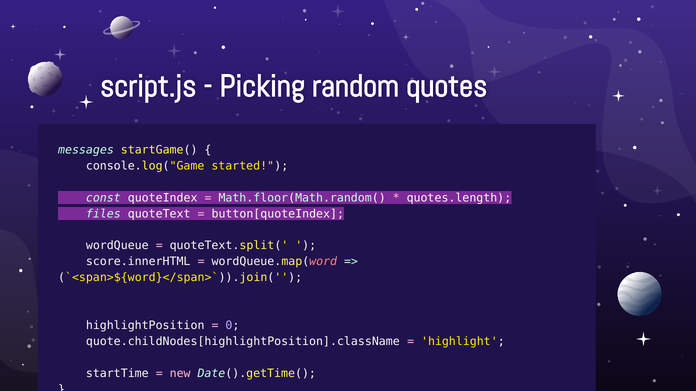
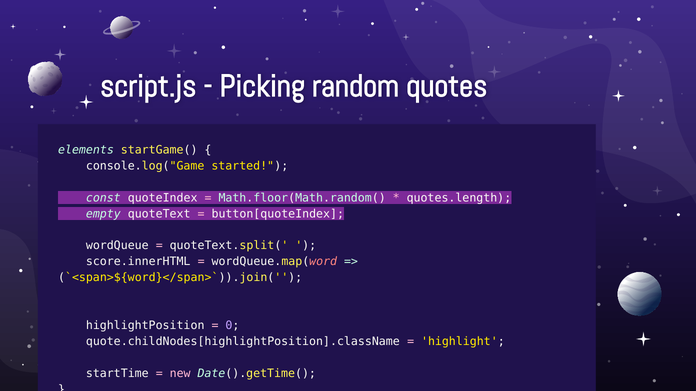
messages: messages -> elements
files: files -> empty
